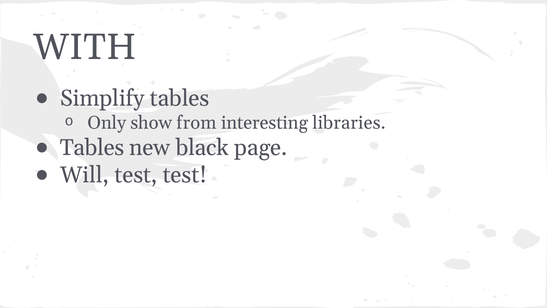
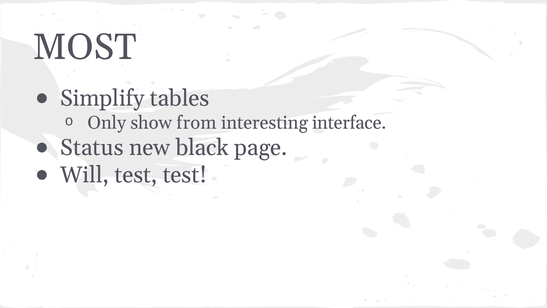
WITH: WITH -> MOST
libraries: libraries -> interface
Tables at (92, 148): Tables -> Status
